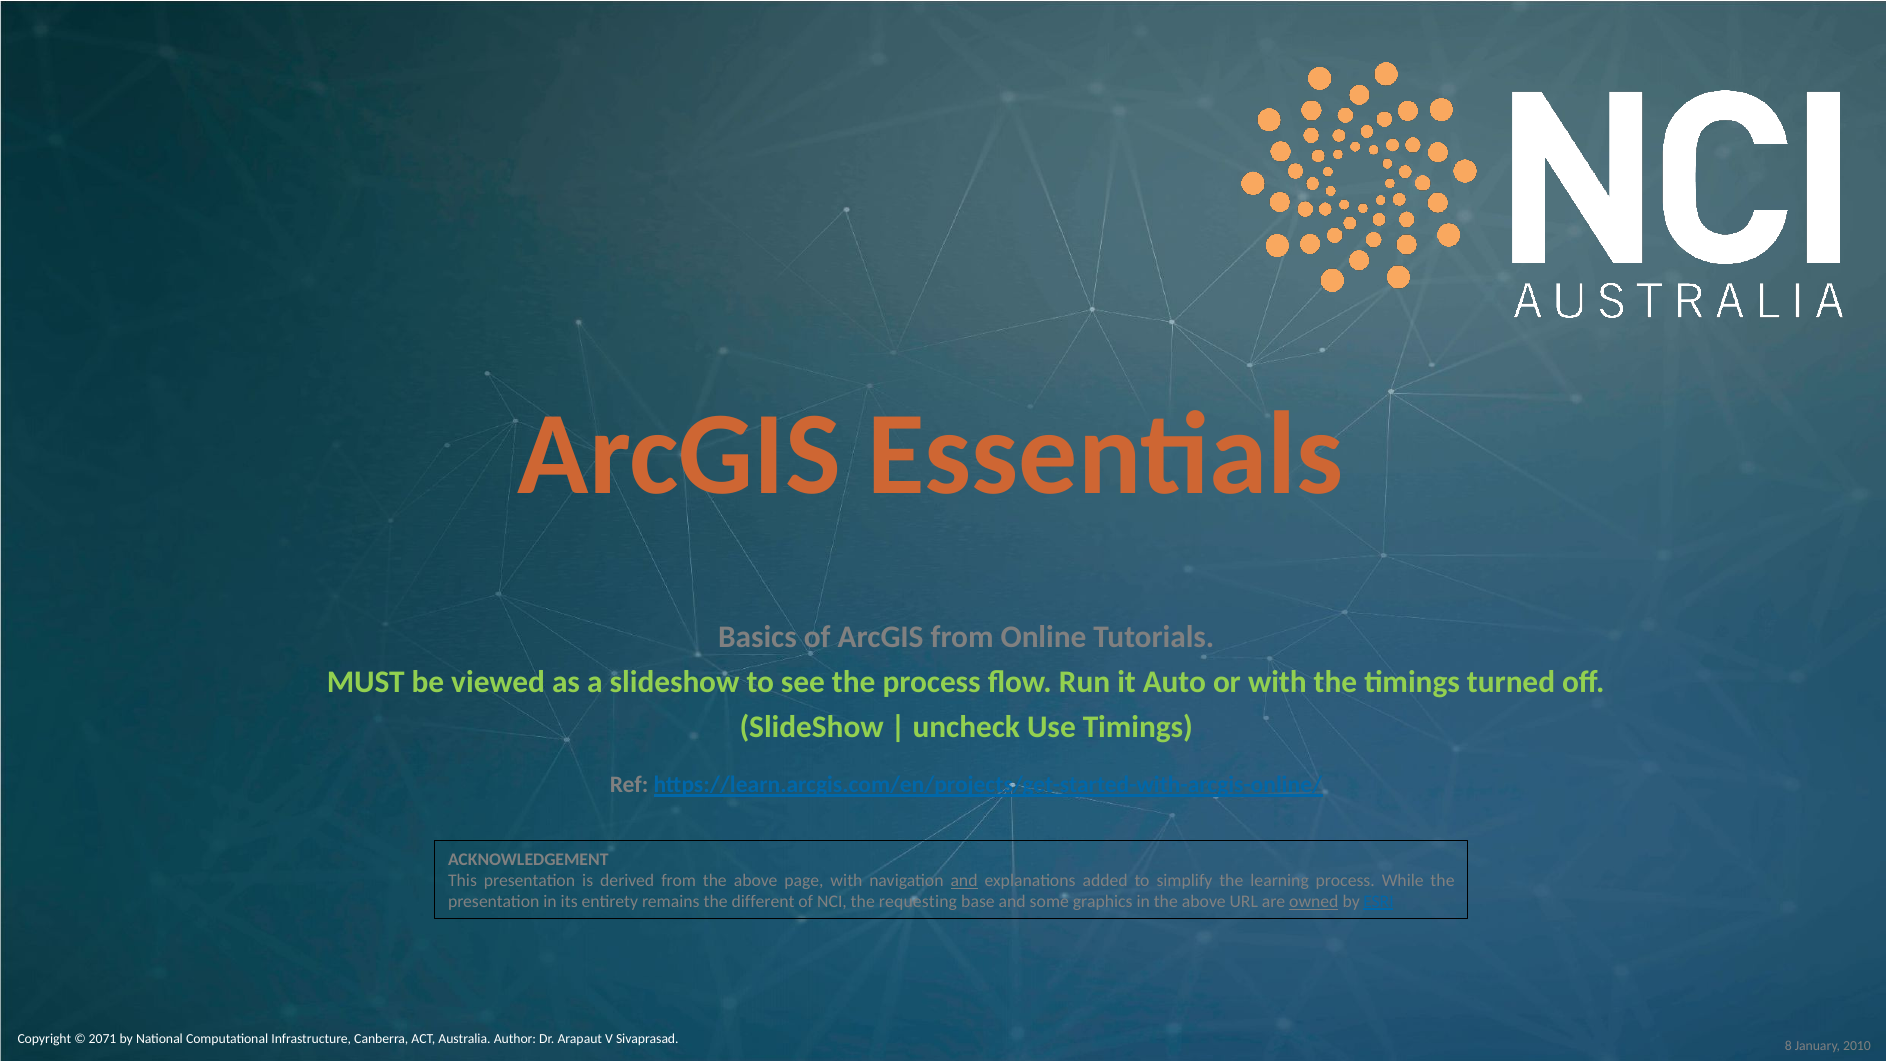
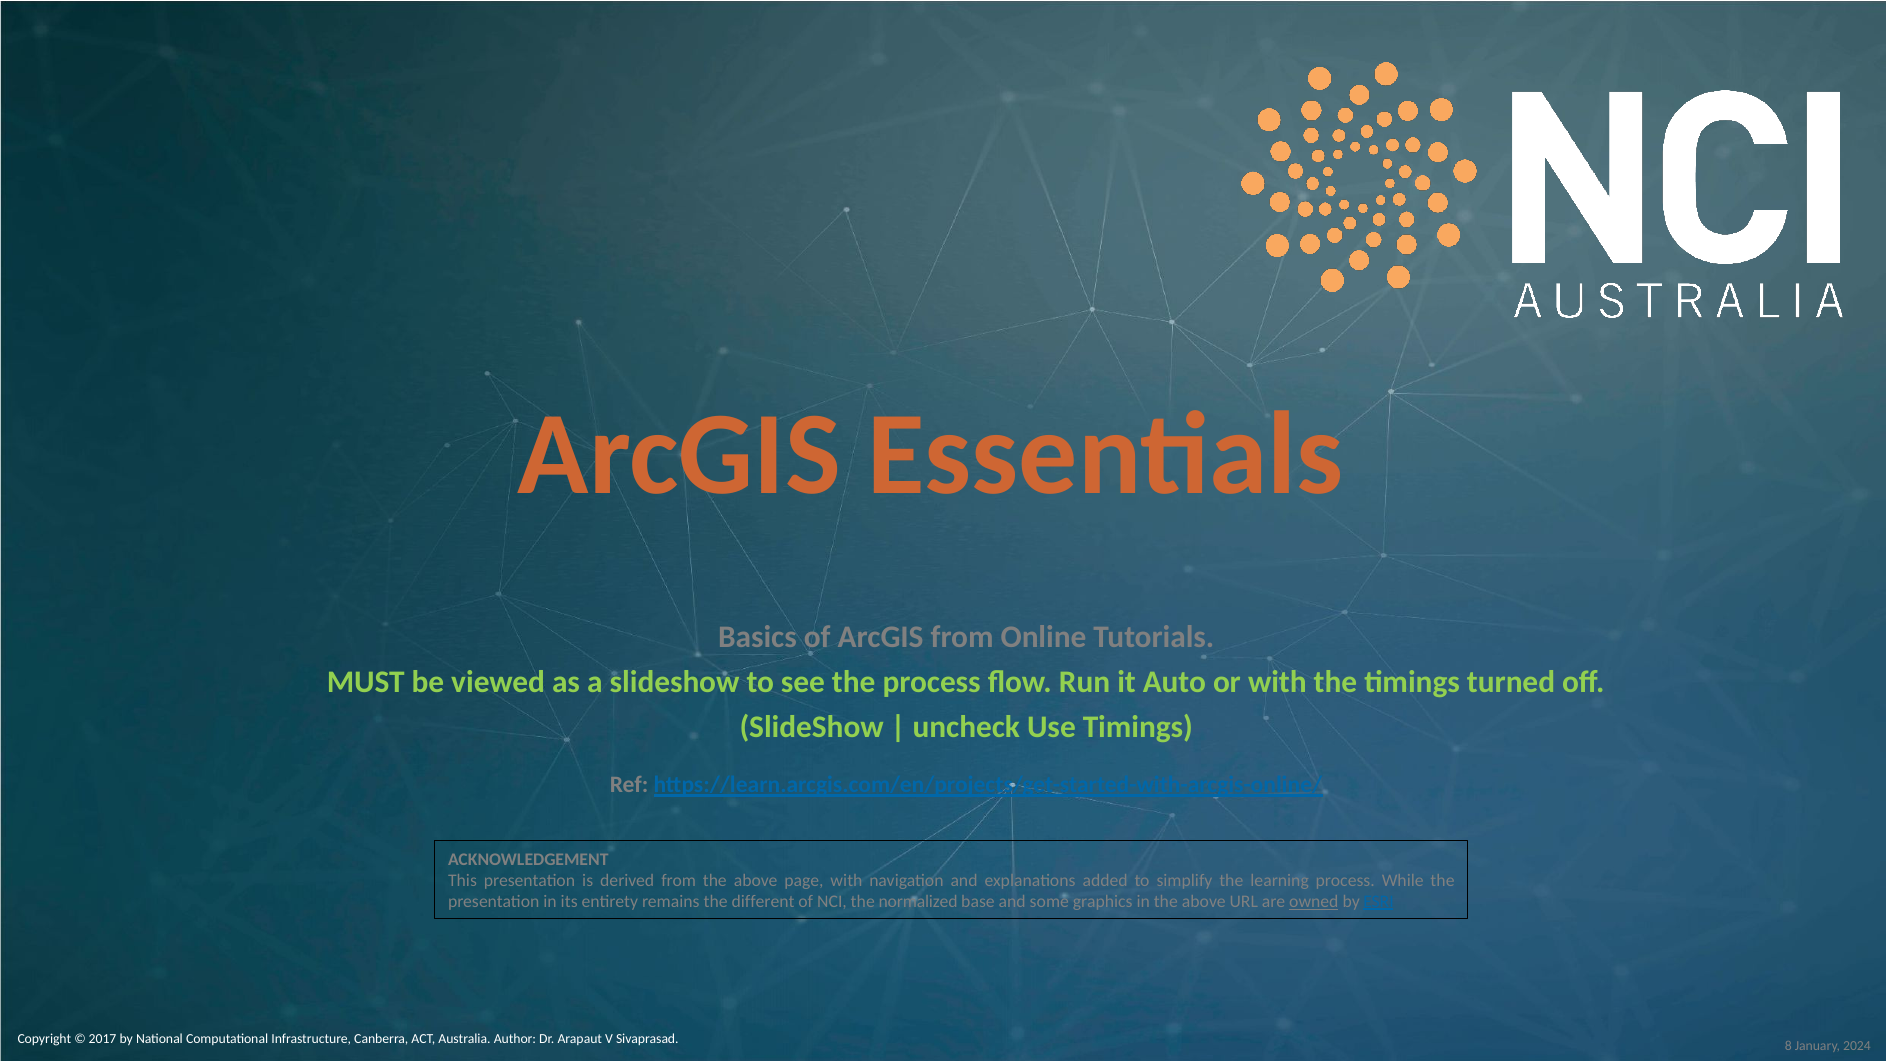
and at (964, 880) underline: present -> none
requesting: requesting -> normalized
2071: 2071 -> 2017
2010: 2010 -> 2024
